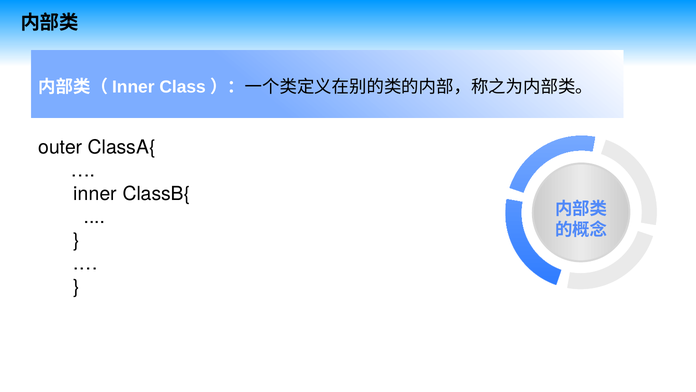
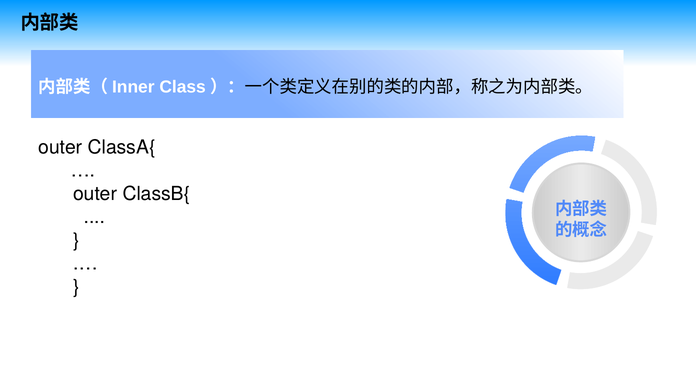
inner at (95, 194): inner -> outer
